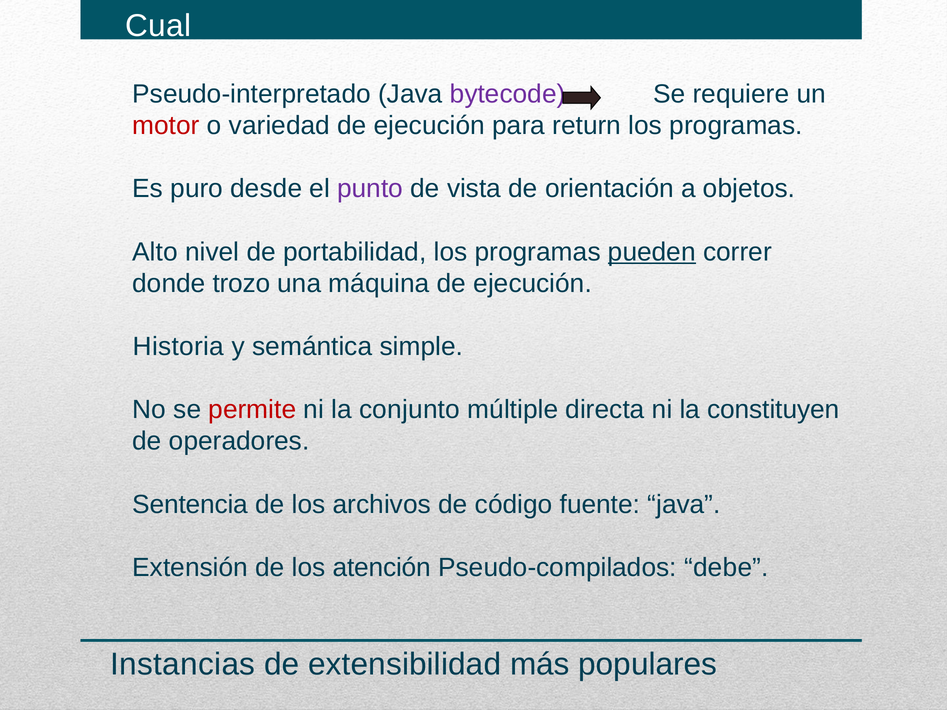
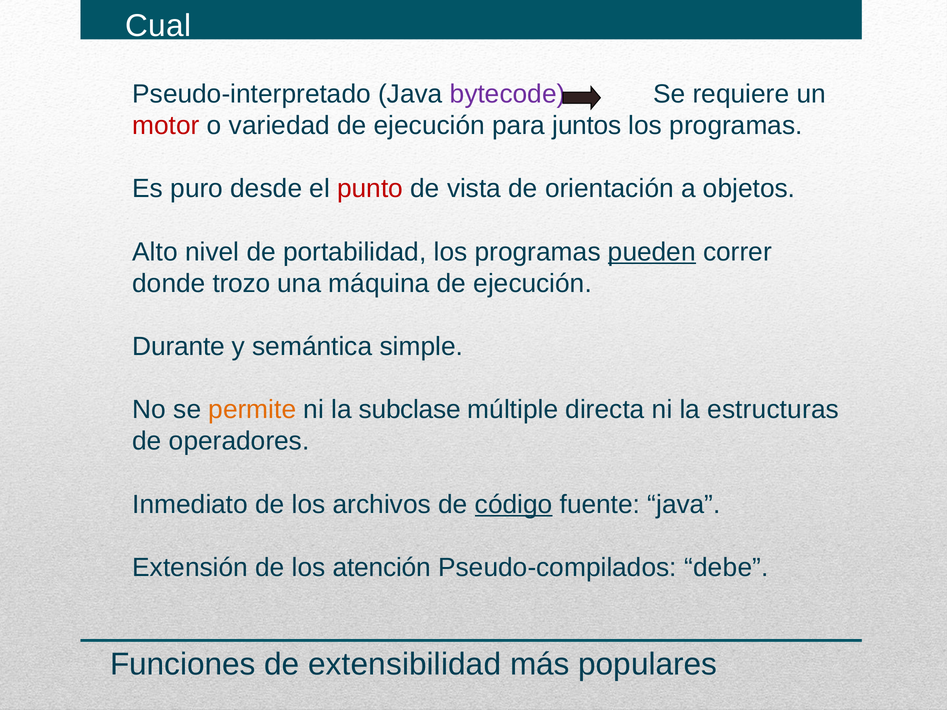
return: return -> juntos
punto colour: purple -> red
Historia: Historia -> Durante
permite colour: red -> orange
conjunto: conjunto -> subclase
constituyen: constituyen -> estructuras
Sentencia: Sentencia -> Inmediato
código underline: none -> present
Instancias: Instancias -> Funciones
